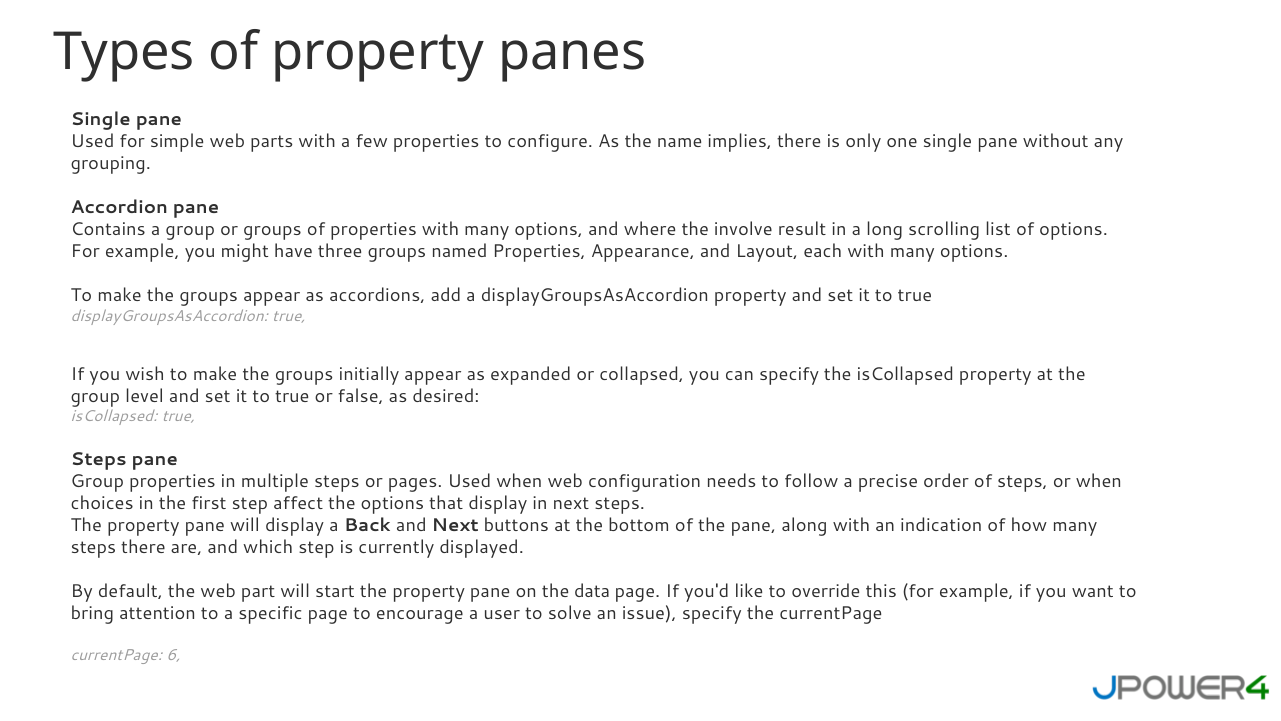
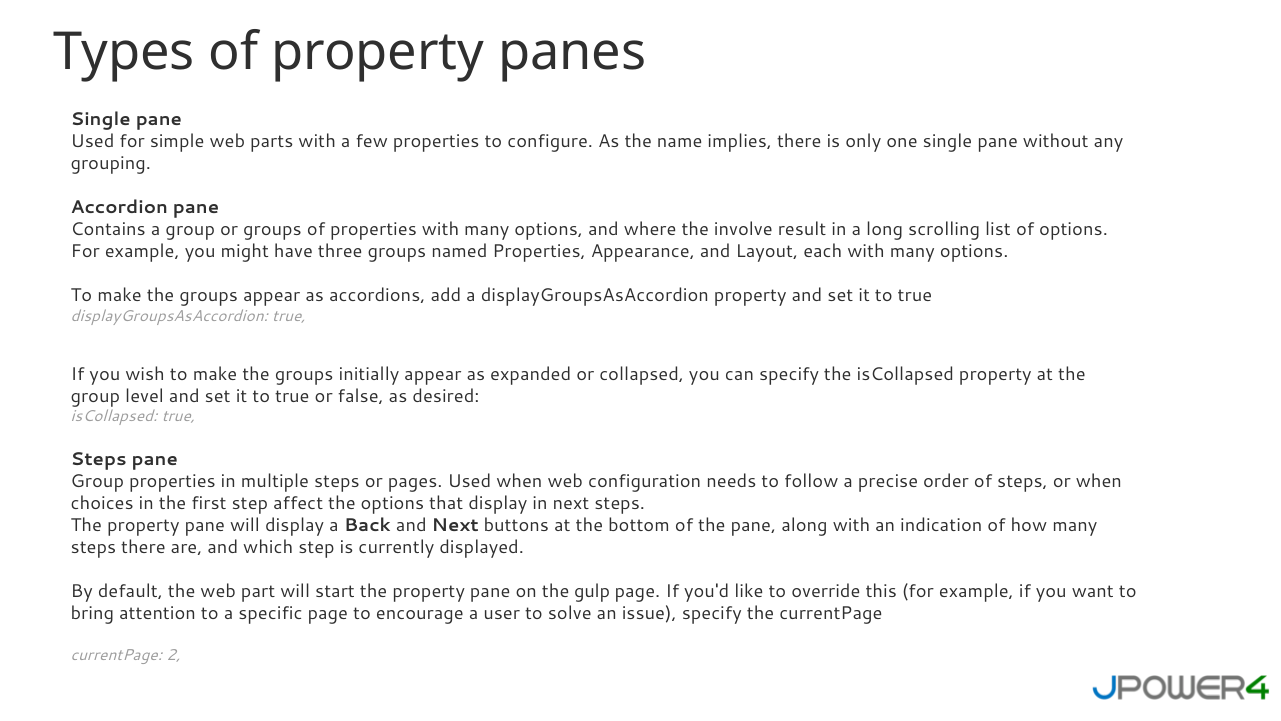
data: data -> gulp
6: 6 -> 2
